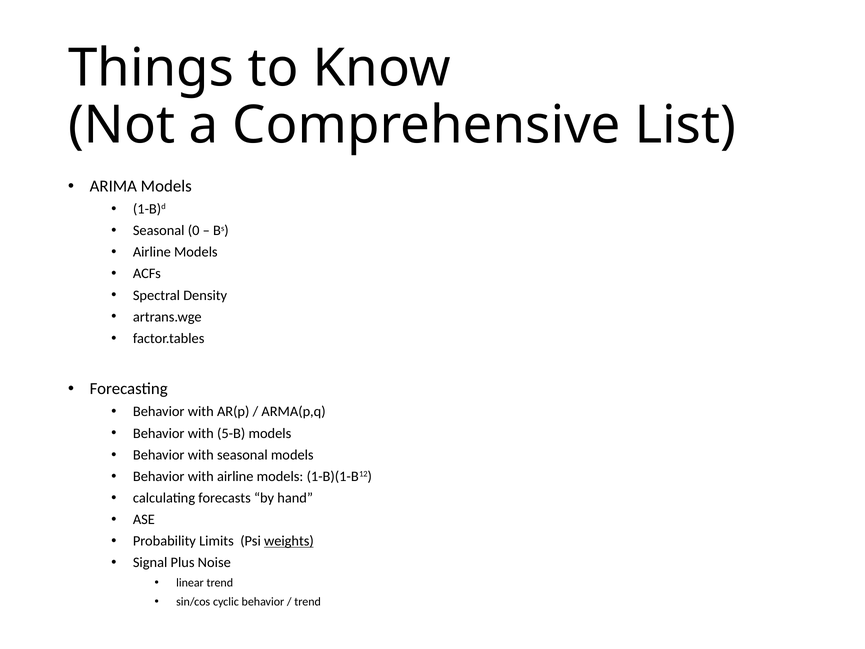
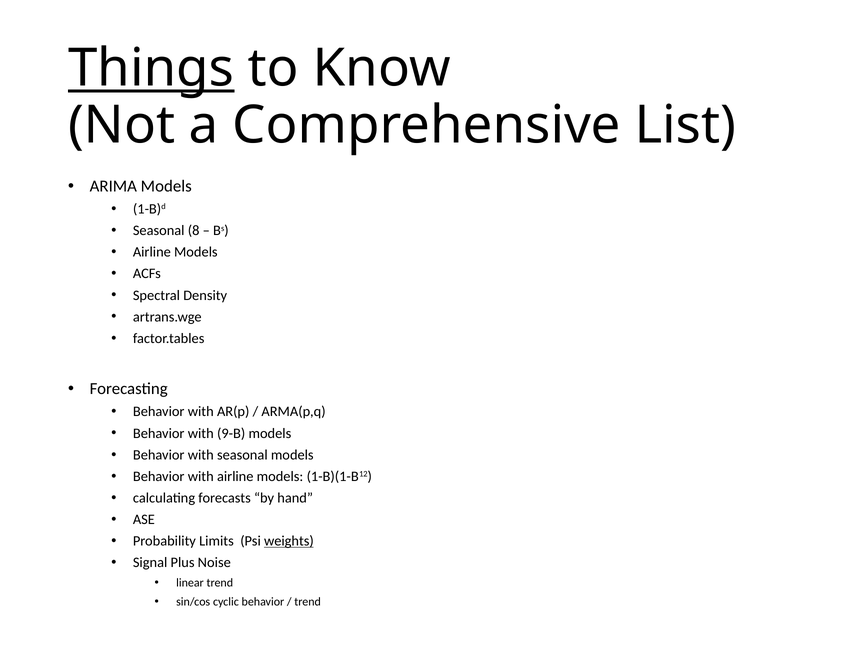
Things underline: none -> present
0: 0 -> 8
5-B: 5-B -> 9-B
